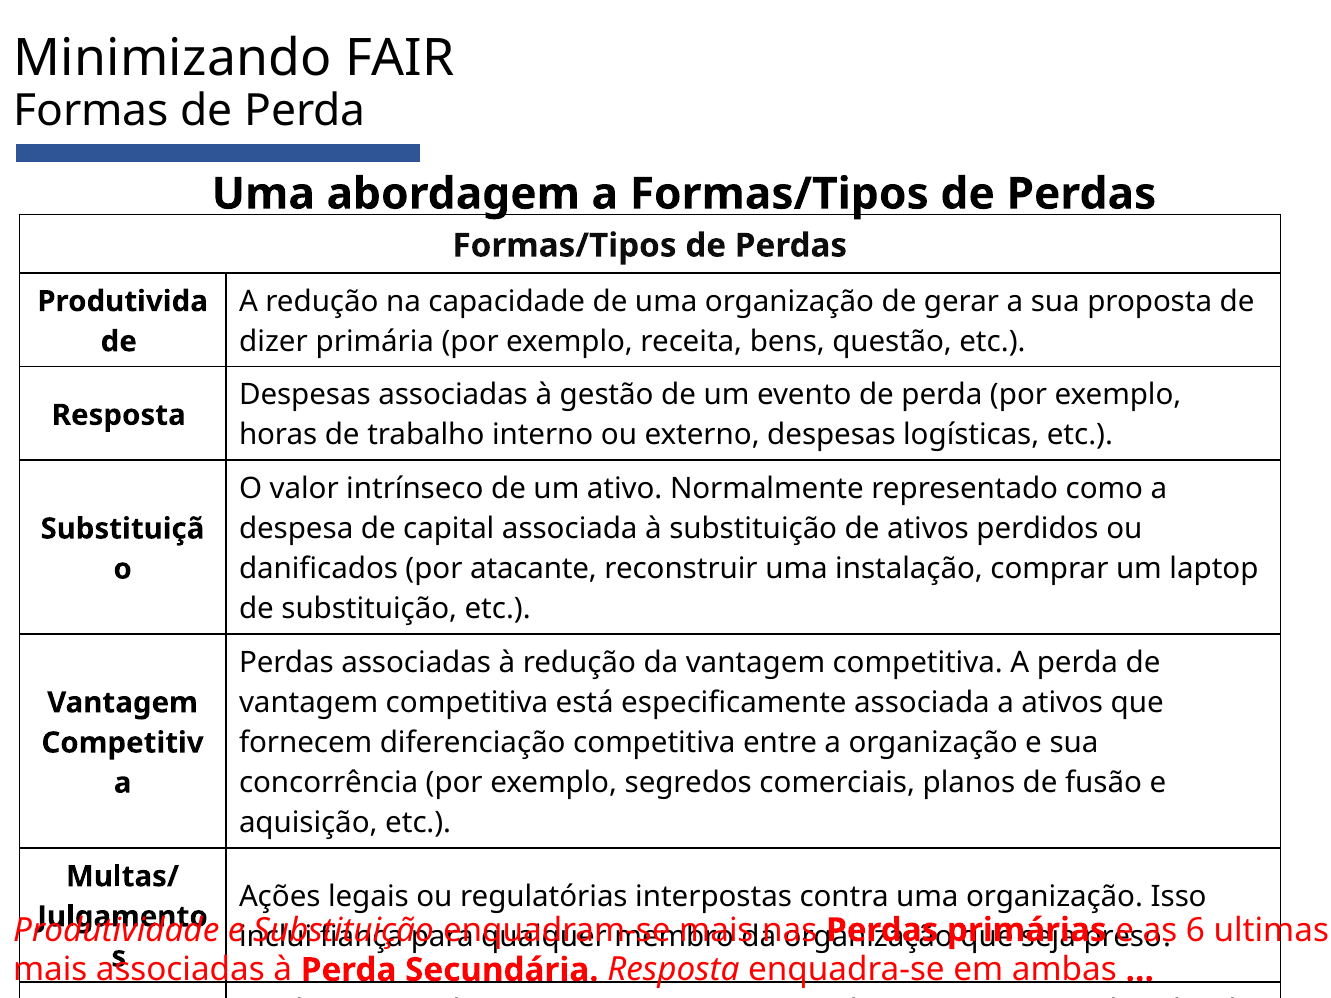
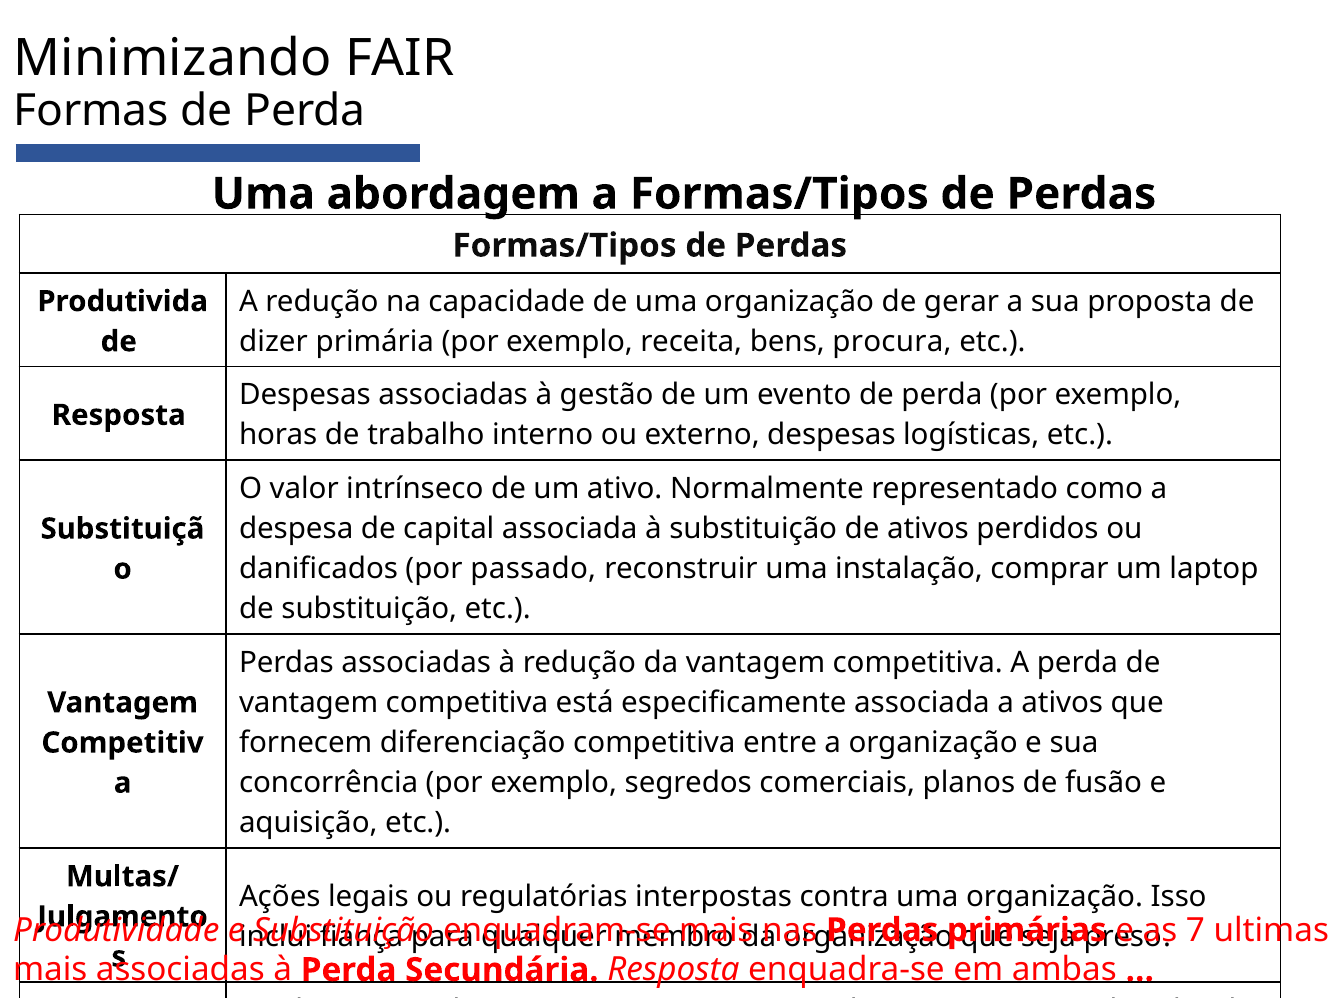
questão: questão -> procura
atacante: atacante -> passado
6: 6 -> 7
